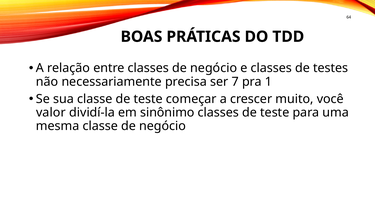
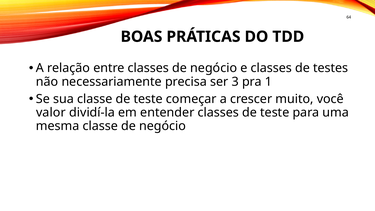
7: 7 -> 3
sinônimo: sinônimo -> entender
